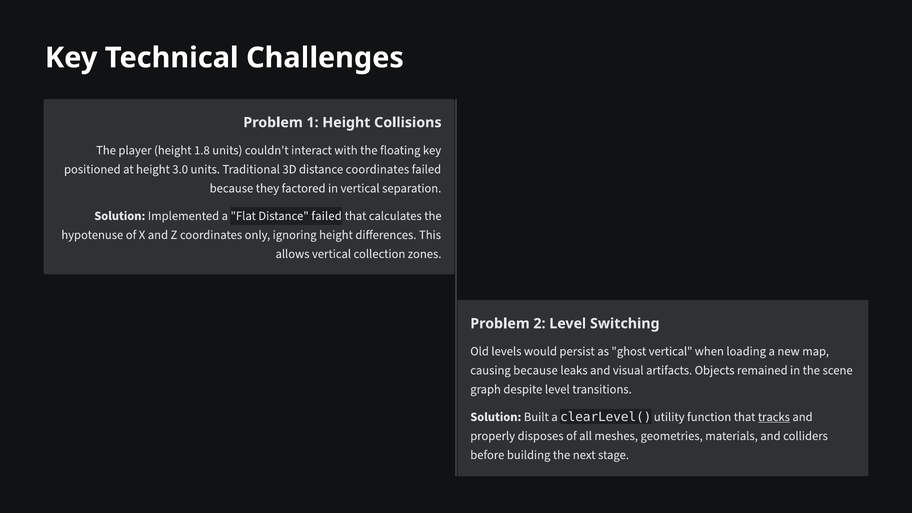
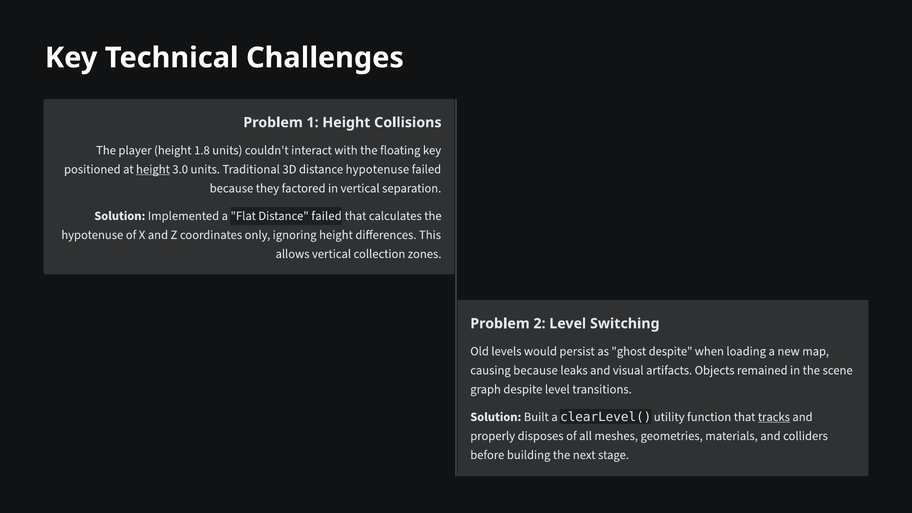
height at (153, 169) underline: none -> present
distance coordinates: coordinates -> hypotenuse
ghost vertical: vertical -> despite
